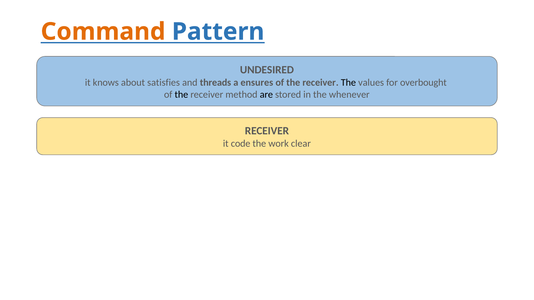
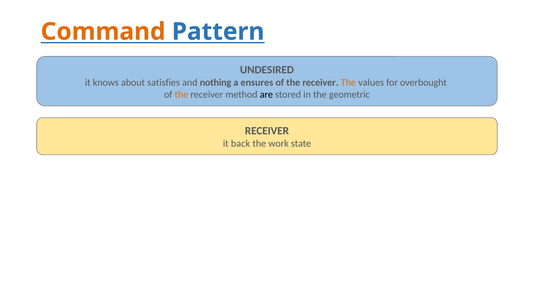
threads: threads -> nothing
The at (348, 83) colour: black -> orange
the at (181, 95) colour: black -> orange
whenever: whenever -> geometric
code: code -> back
clear: clear -> state
